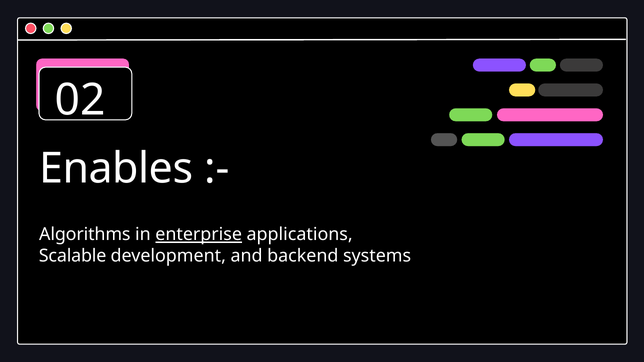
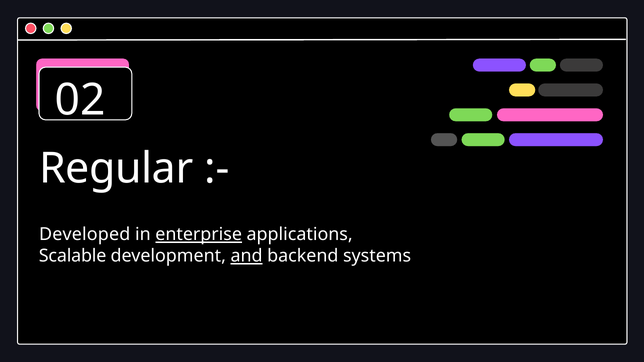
Enables: Enables -> Regular
Algorithms: Algorithms -> Developed
and underline: none -> present
